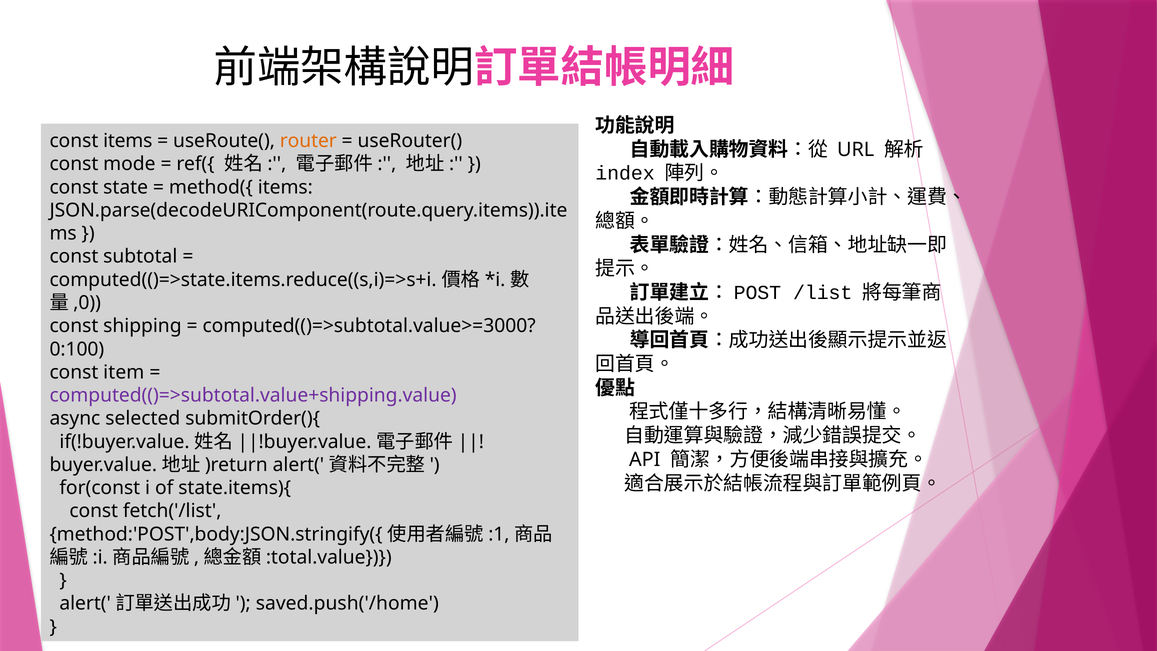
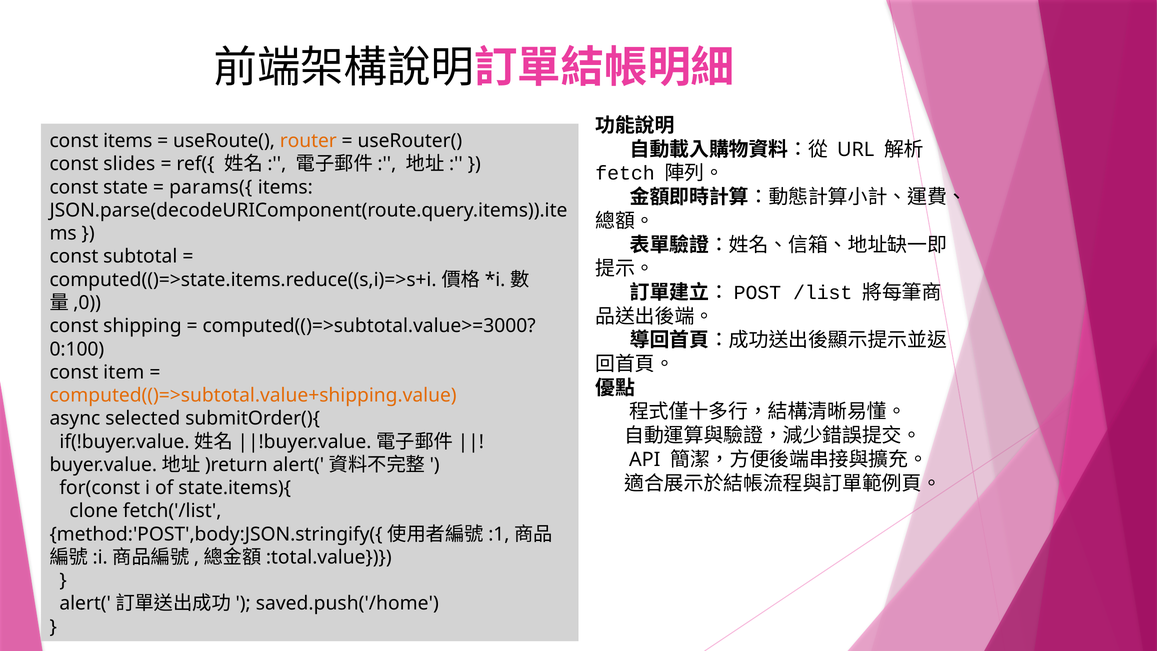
mode: mode -> slides
index: index -> fetch
method({: method({ -> params({
computed(()=>subtotal.value+shipping.value colour: purple -> orange
const at (94, 511): const -> clone
